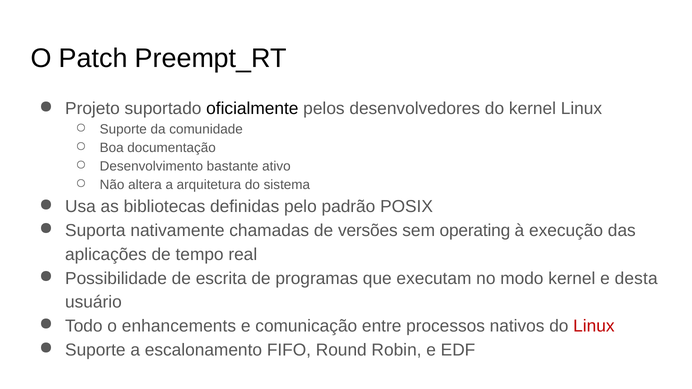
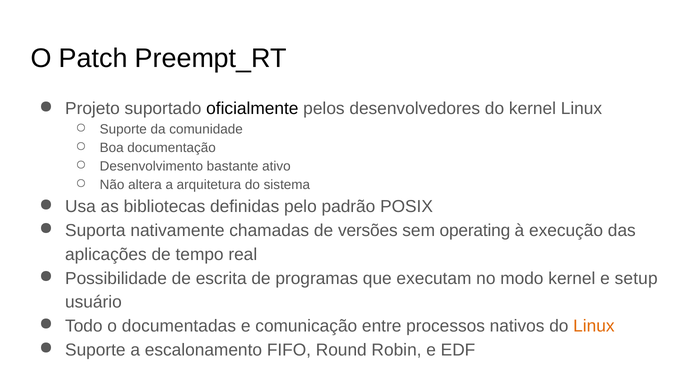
desta: desta -> setup
enhancements: enhancements -> documentadas
Linux at (594, 326) colour: red -> orange
